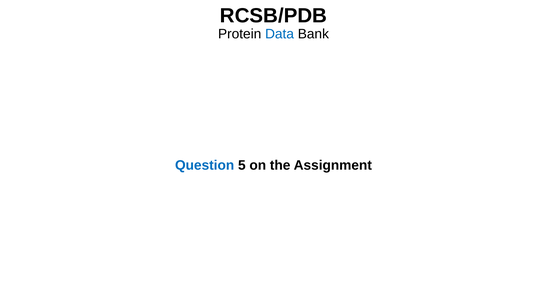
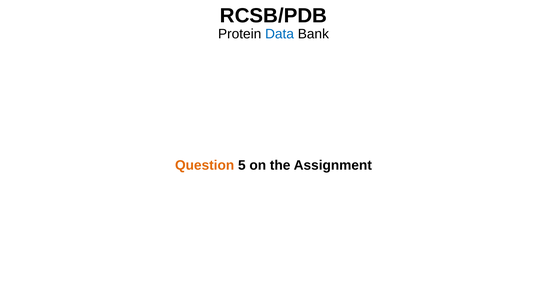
Question colour: blue -> orange
